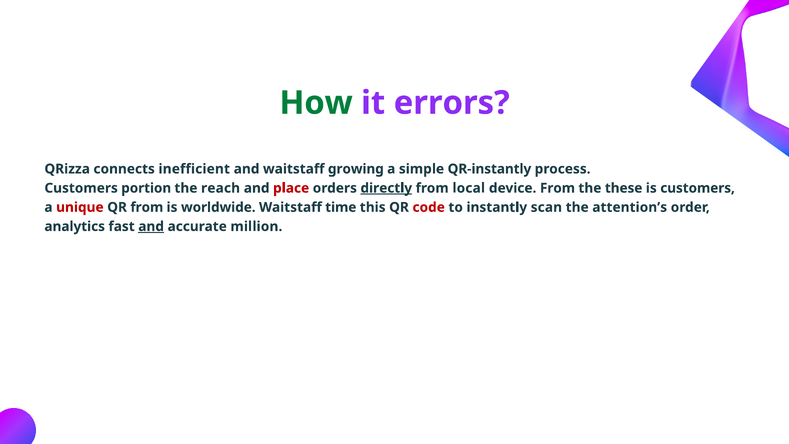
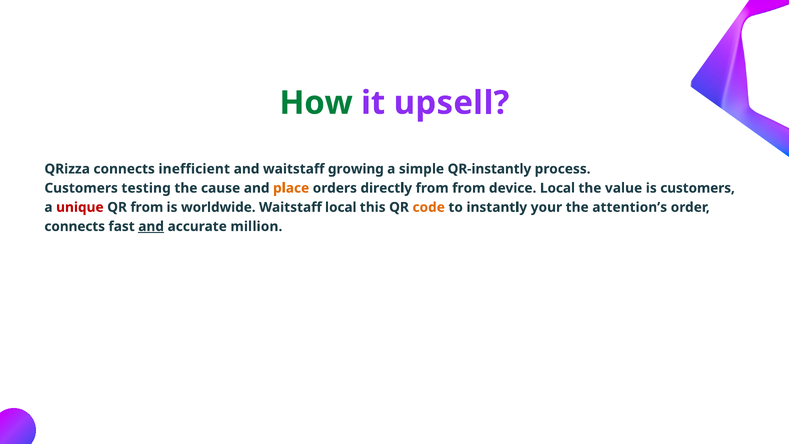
errors: errors -> upsell
portion: portion -> testing
reach: reach -> cause
place colour: red -> orange
directly underline: present -> none
from local: local -> from
device From: From -> Local
these: these -> value
Waitstaff time: time -> local
code colour: red -> orange
scan: scan -> your
analytics at (75, 226): analytics -> connects
